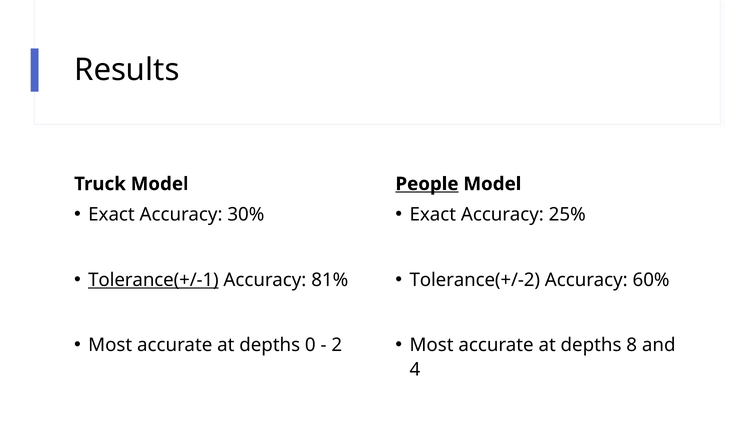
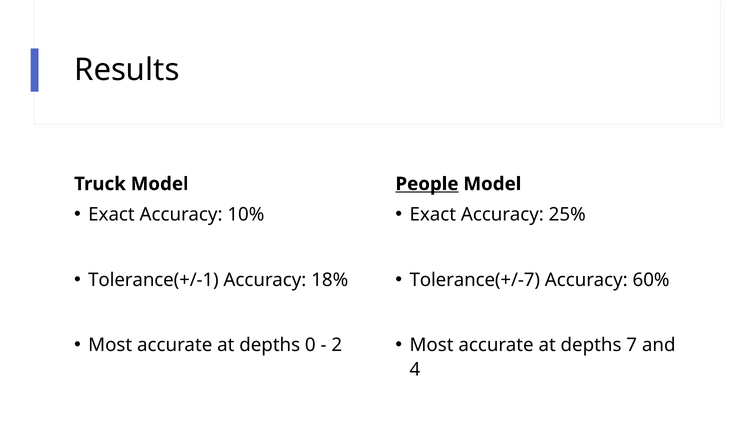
30%: 30% -> 10%
Tolerance(+/-1 underline: present -> none
81%: 81% -> 18%
Tolerance(+/-2: Tolerance(+/-2 -> Tolerance(+/-7
8: 8 -> 7
